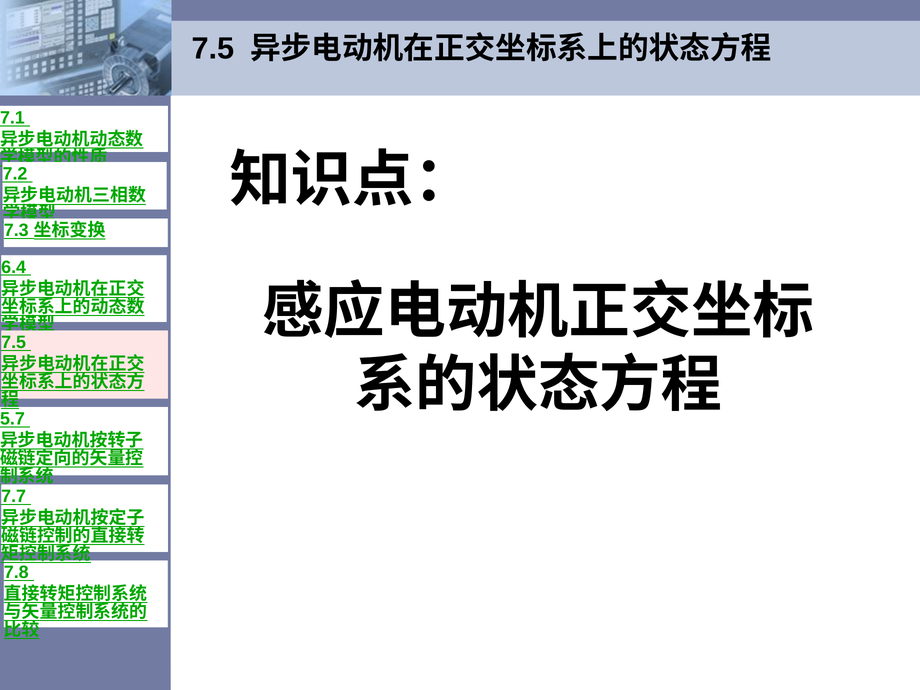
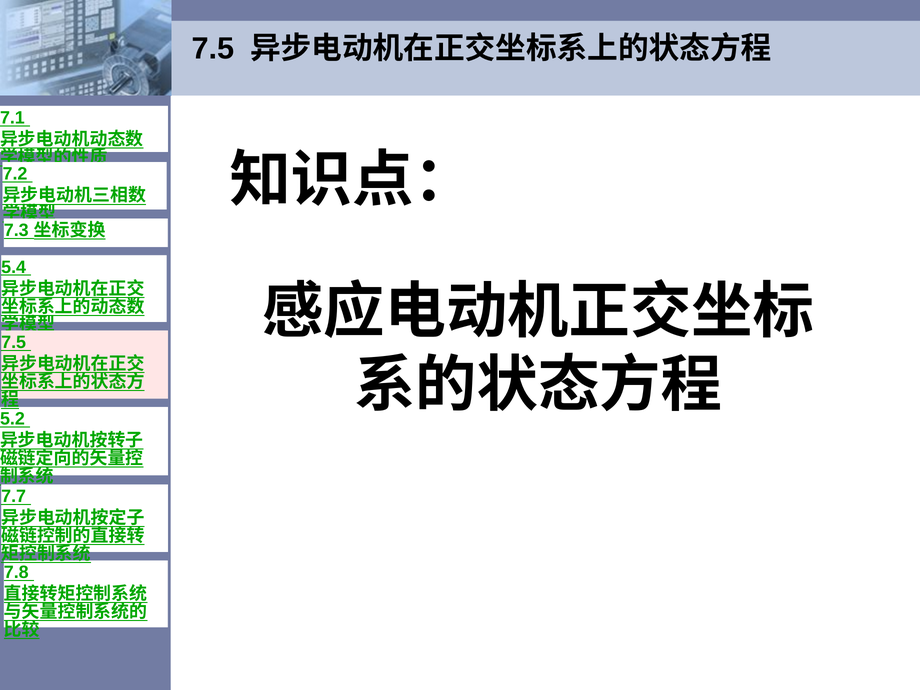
6.4: 6.4 -> 5.4
5.7: 5.7 -> 5.2
